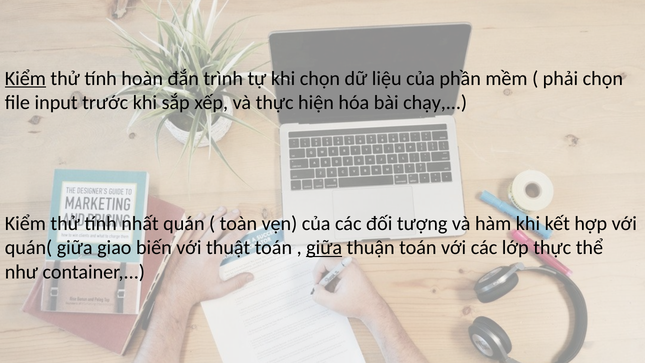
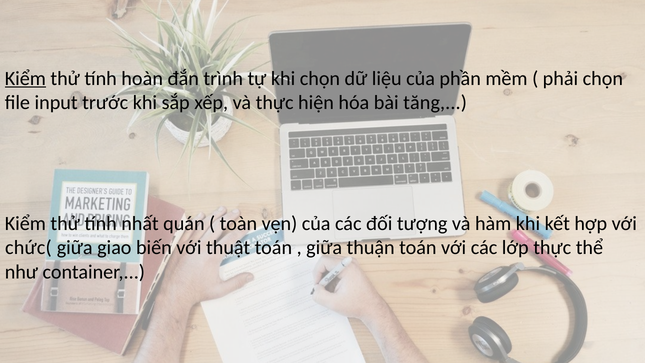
chạy: chạy -> tăng
quán(: quán( -> chức(
giữa at (324, 248) underline: present -> none
